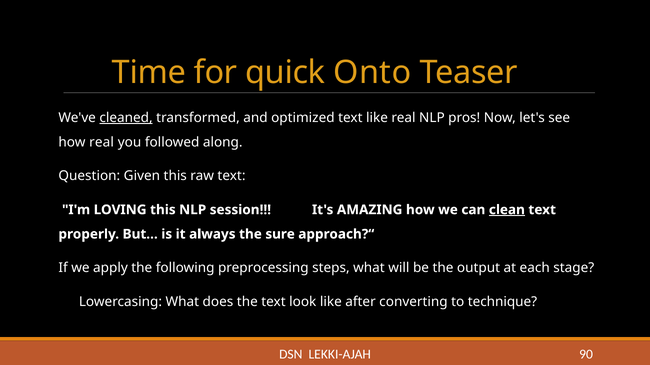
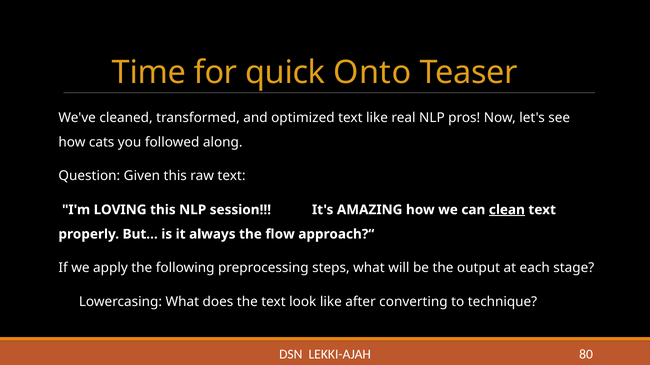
cleaned underline: present -> none
how real: real -> cats
sure: sure -> flow
90: 90 -> 80
